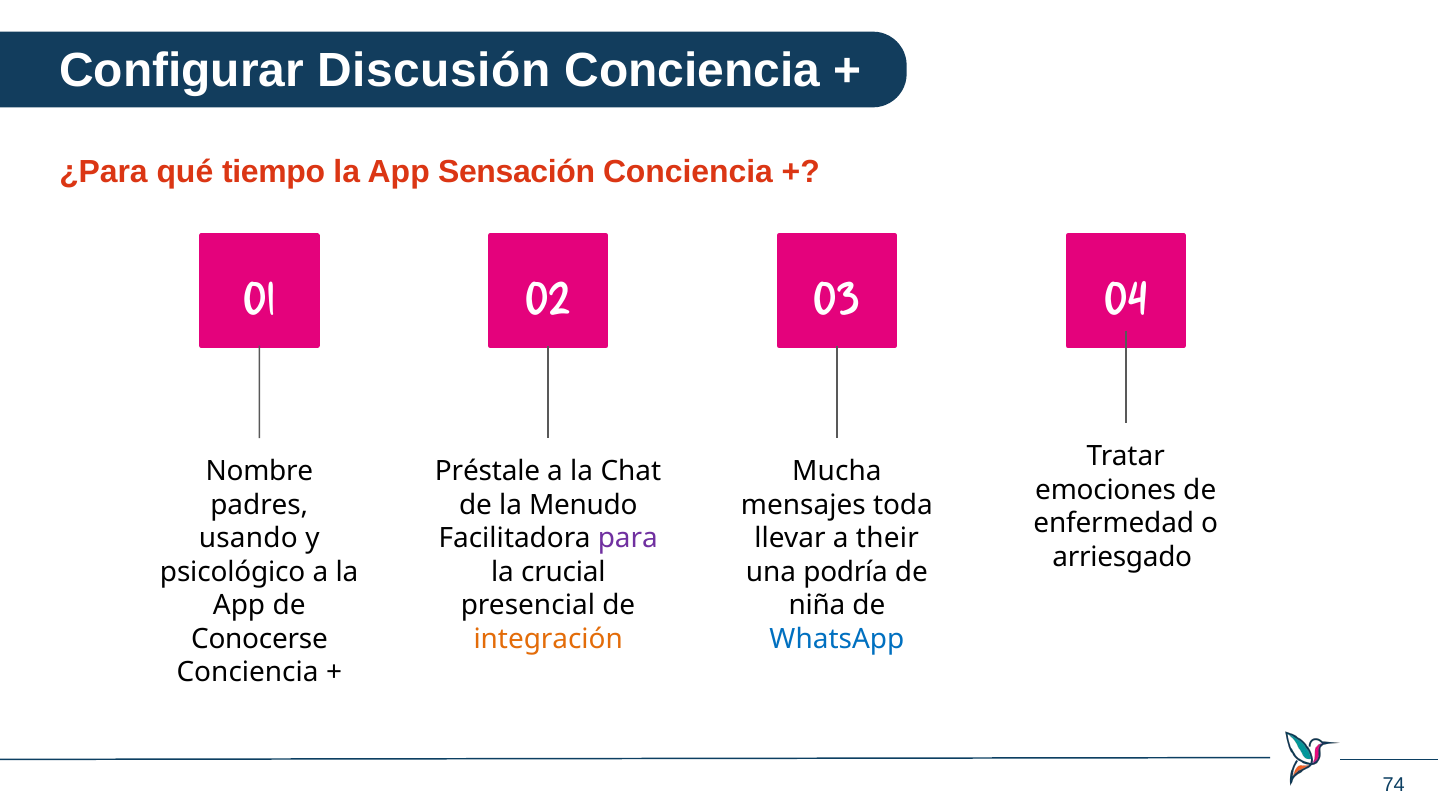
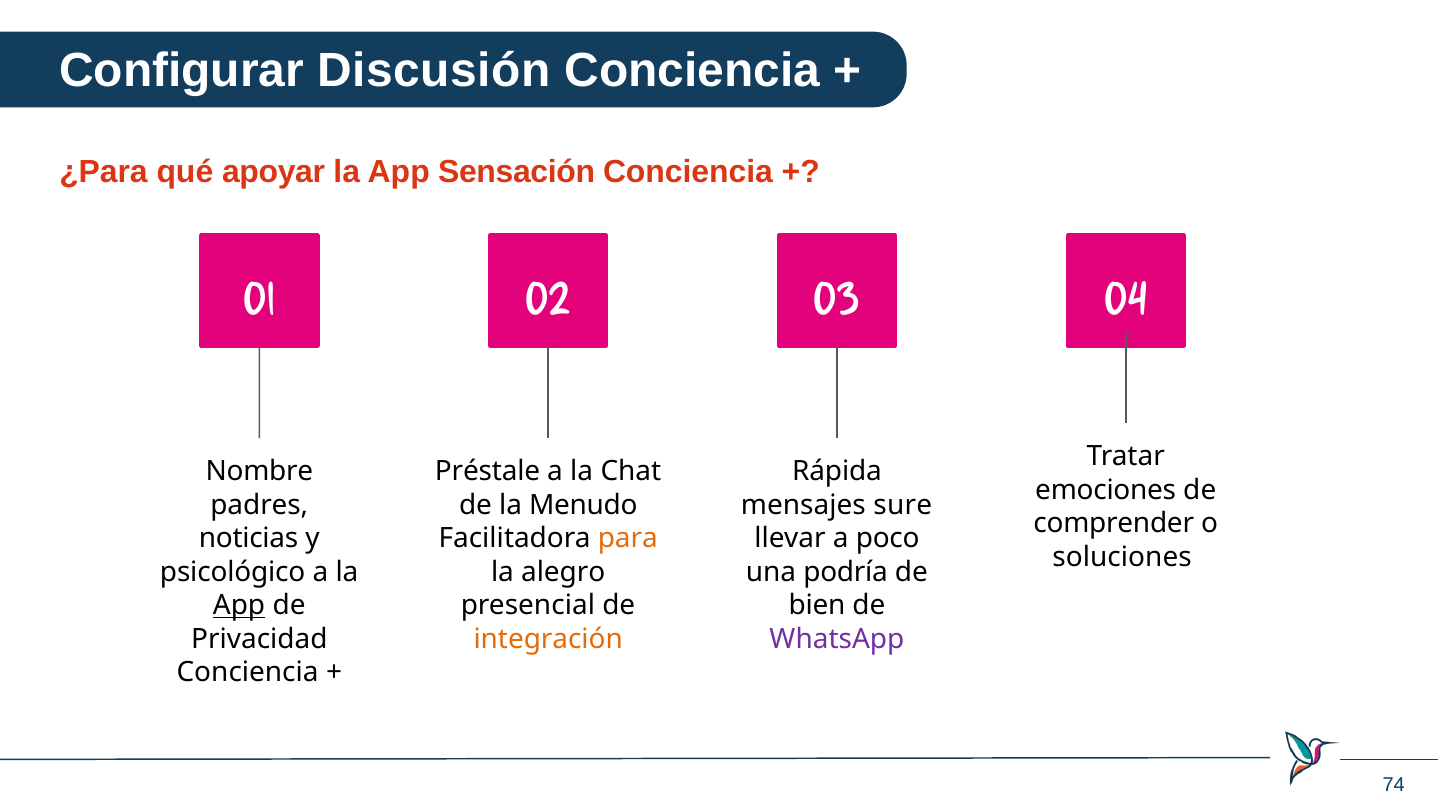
tiempo: tiempo -> apoyar
Mucha: Mucha -> Rápida
toda: toda -> sure
enfermedad: enfermedad -> comprender
usando: usando -> noticias
para colour: purple -> orange
their: their -> poco
arriesgado: arriesgado -> soluciones
crucial: crucial -> alegro
App at (239, 605) underline: none -> present
niña: niña -> bien
Conocerse: Conocerse -> Privacidad
WhatsApp colour: blue -> purple
